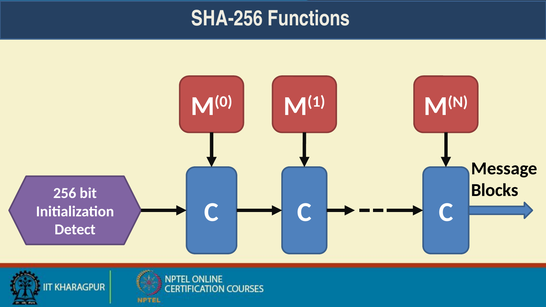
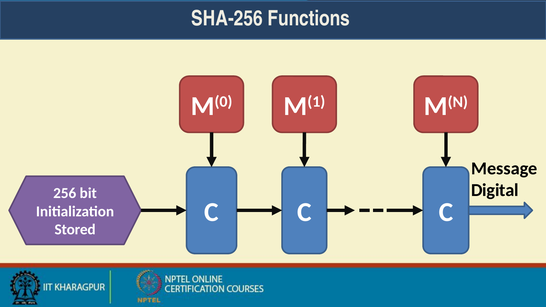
Blocks: Blocks -> Digital
Detect: Detect -> Stored
